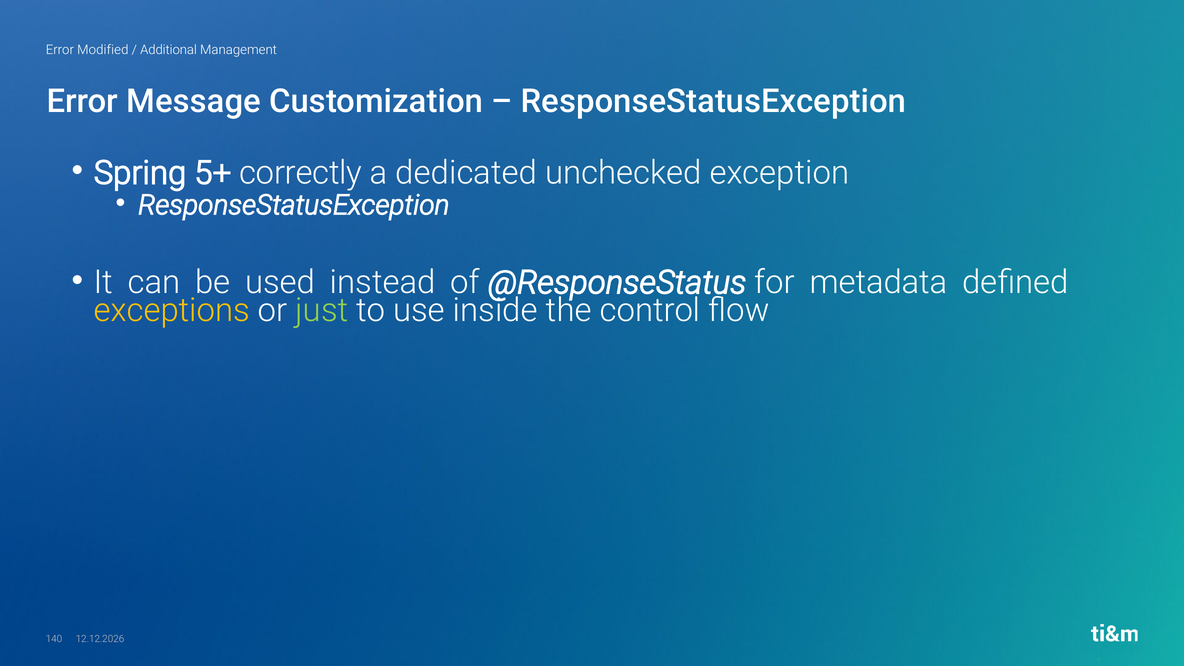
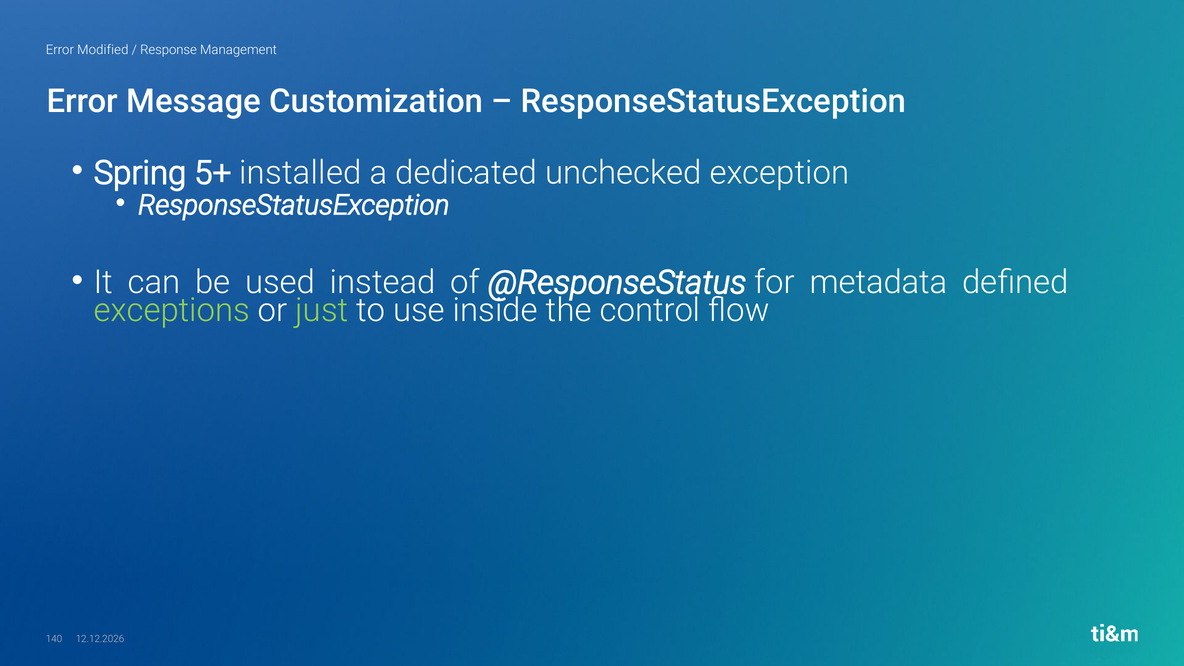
Additional: Additional -> Response
correctly: correctly -> installed
exceptions colour: yellow -> light green
